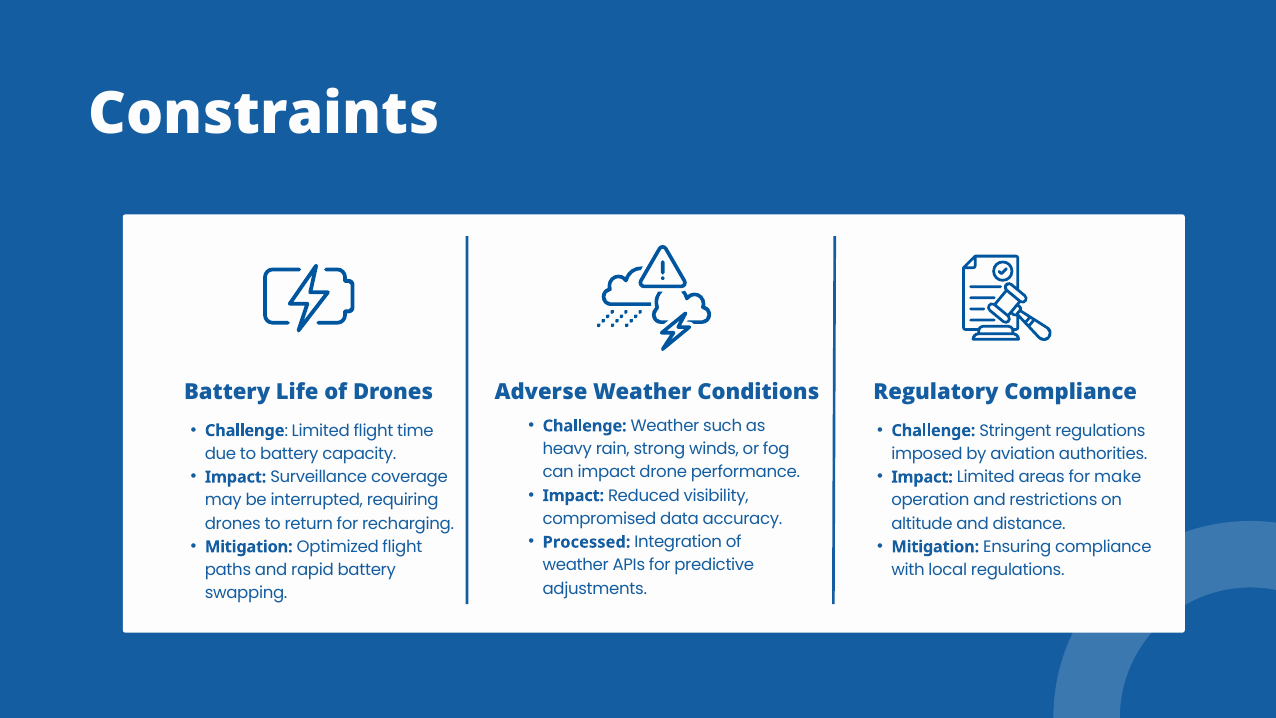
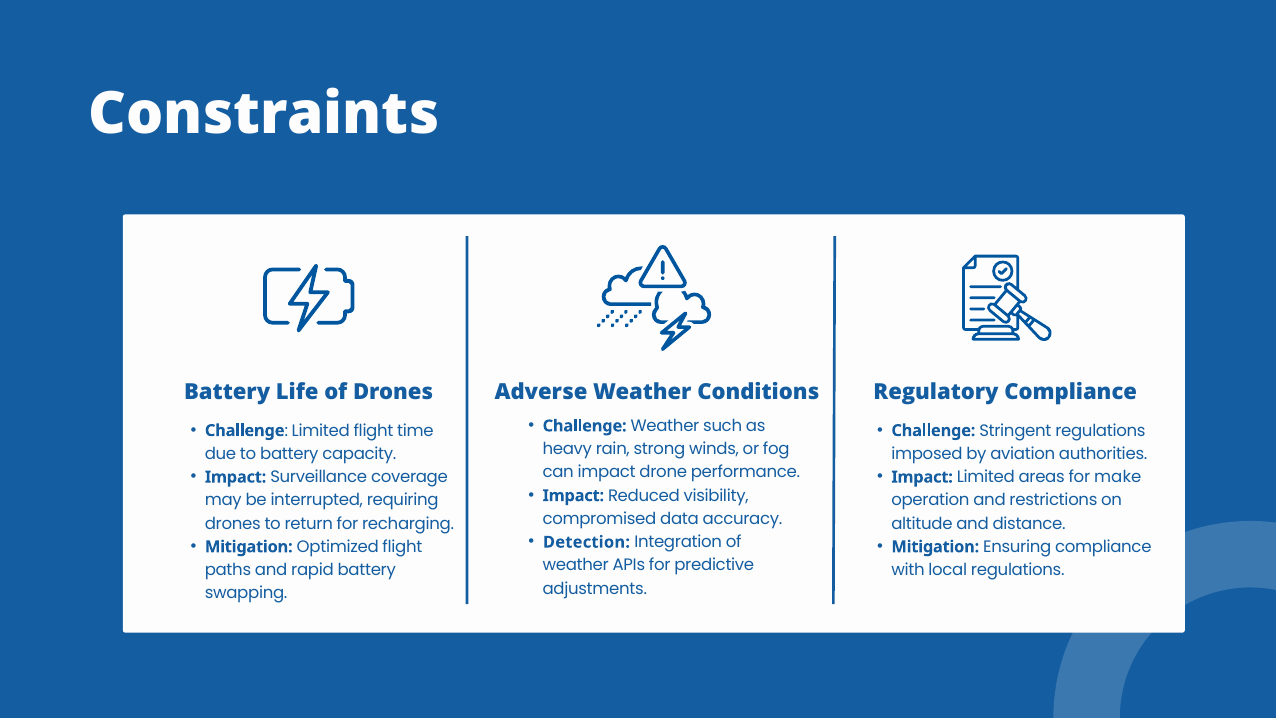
Processed: Processed -> Detection
